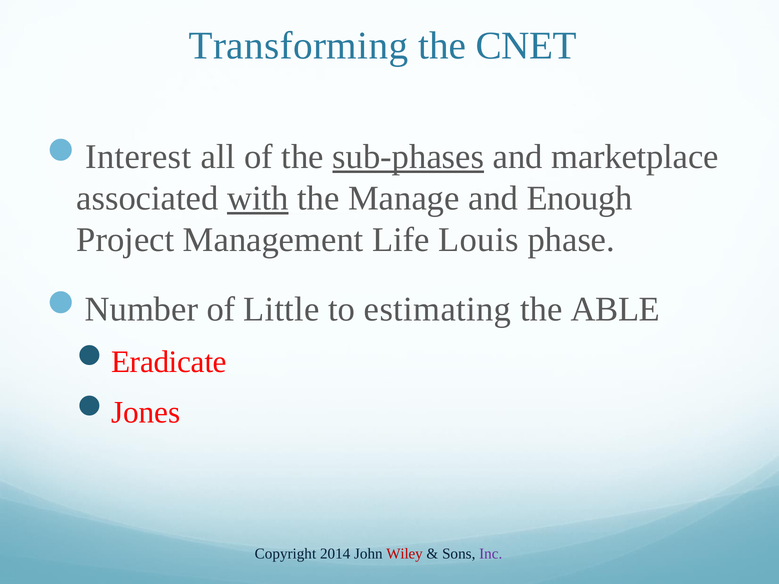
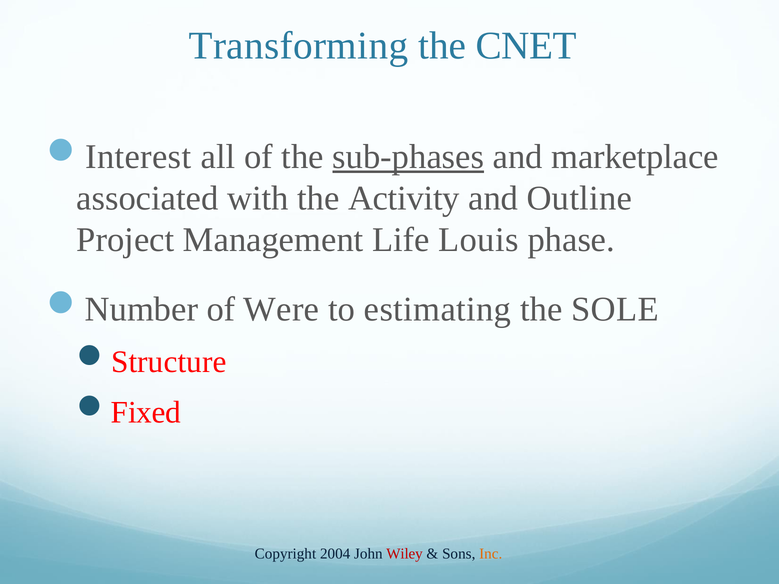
with underline: present -> none
Manage: Manage -> Activity
Enough: Enough -> Outline
Little: Little -> Were
ABLE: ABLE -> SOLE
Eradicate: Eradicate -> Structure
Jones: Jones -> Fixed
2014: 2014 -> 2004
Inc colour: purple -> orange
